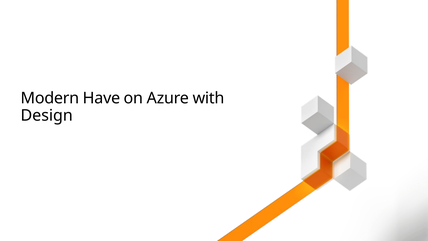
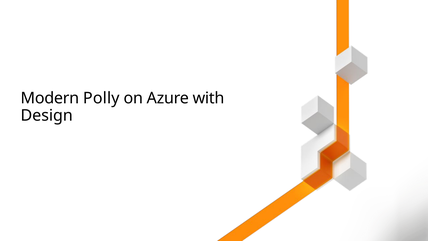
Have: Have -> Polly
